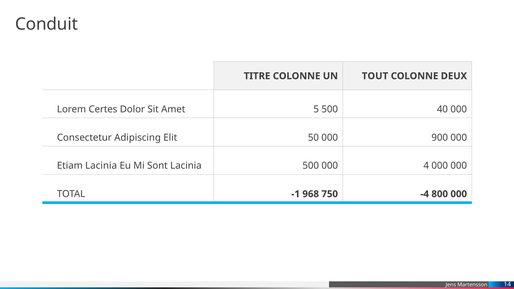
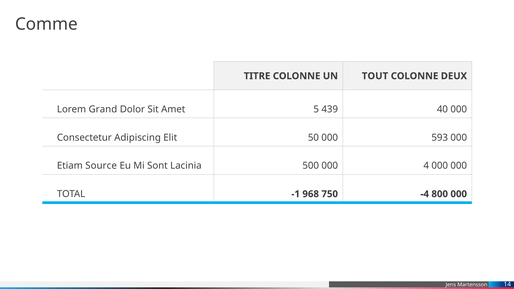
Conduit: Conduit -> Comme
Certes: Certes -> Grand
5 500: 500 -> 439
900: 900 -> 593
Etiam Lacinia: Lacinia -> Source
